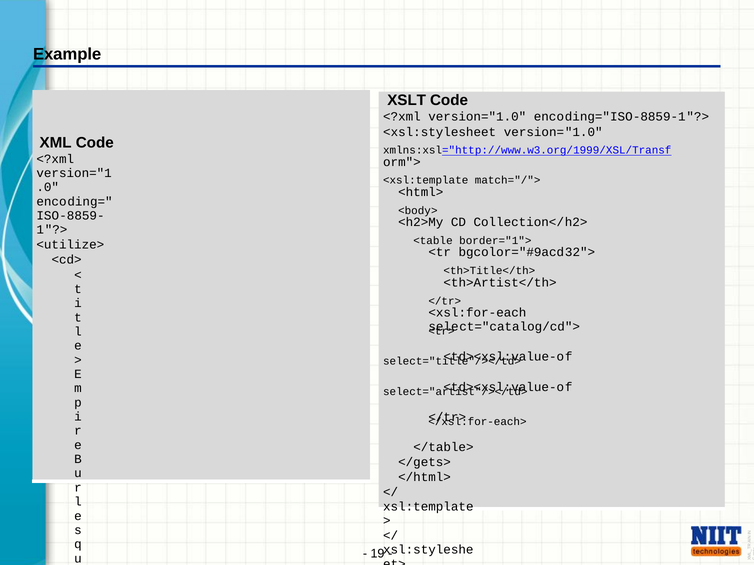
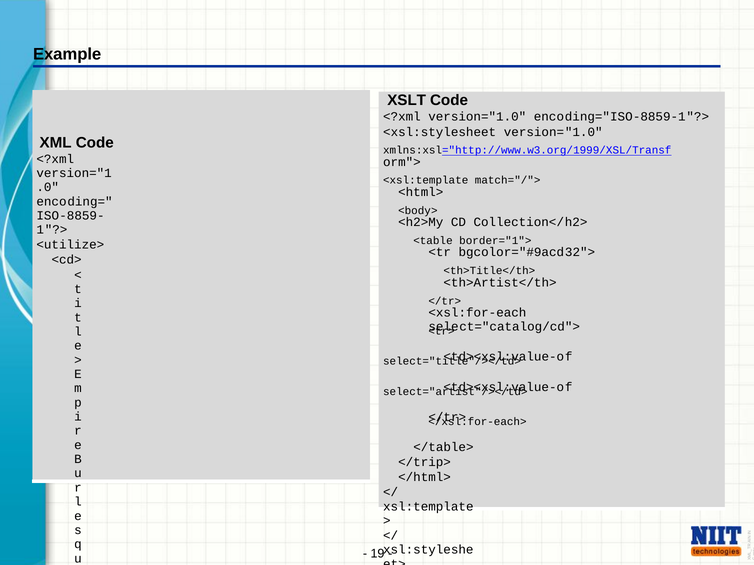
</gets>: </gets> -> </trip>
